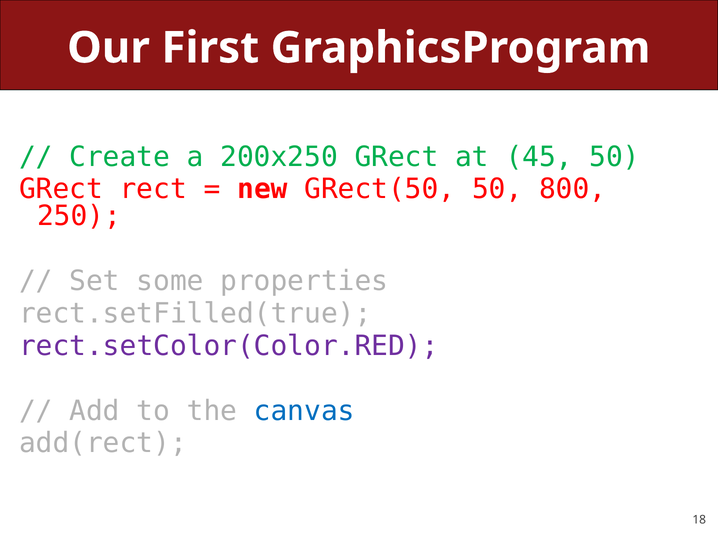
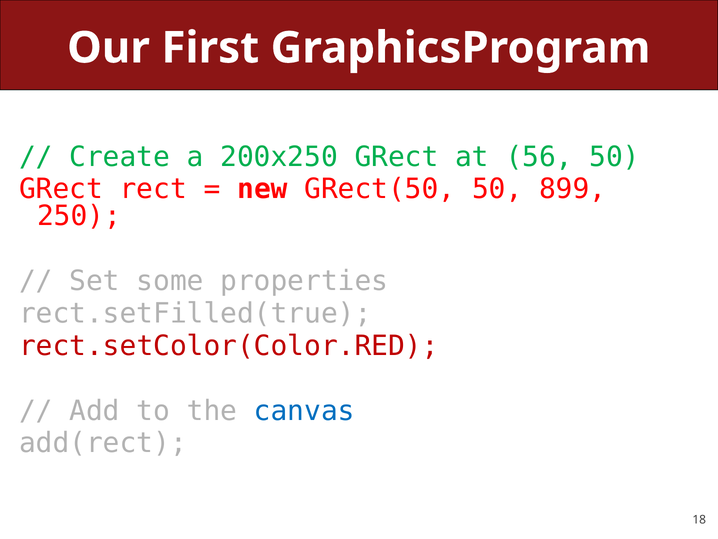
45: 45 -> 56
800: 800 -> 899
rect.setColor(Color.RED colour: purple -> red
